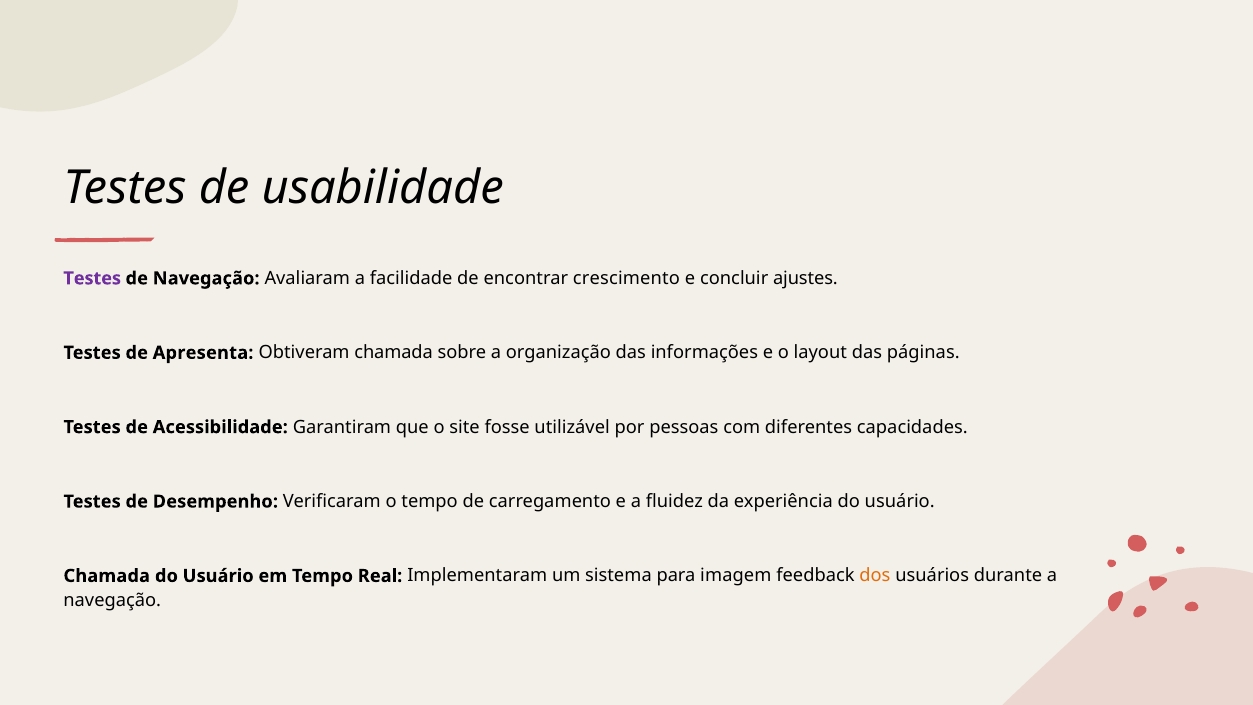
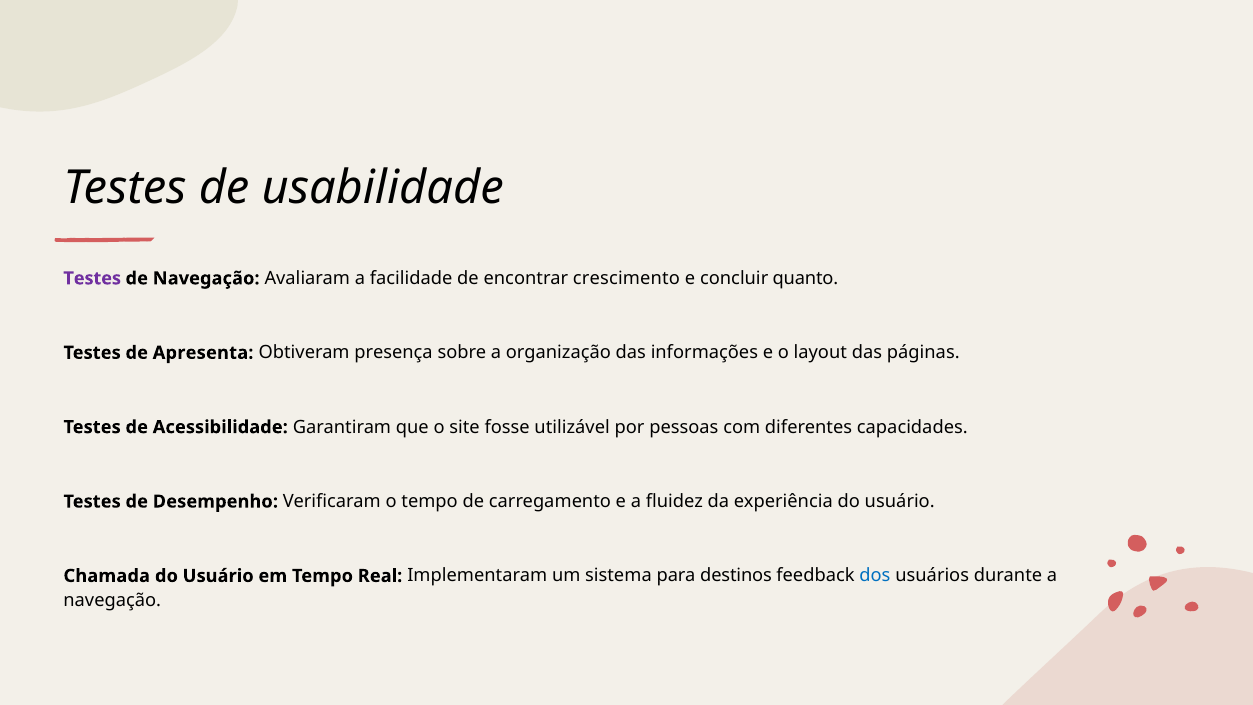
ajustes: ajustes -> quanto
Obtiveram chamada: chamada -> presença
imagem: imagem -> destinos
dos colour: orange -> blue
